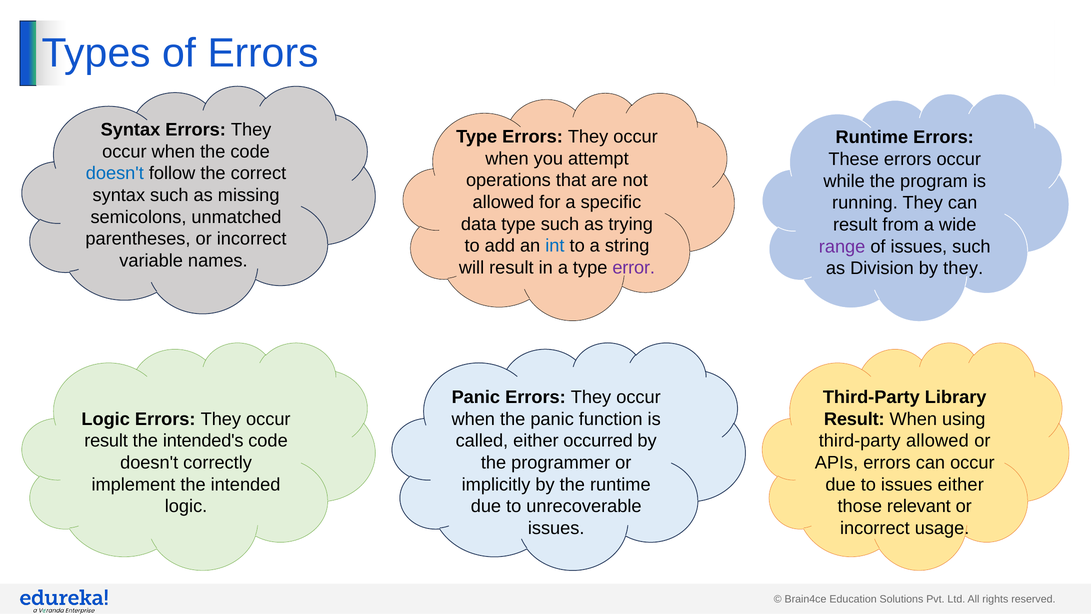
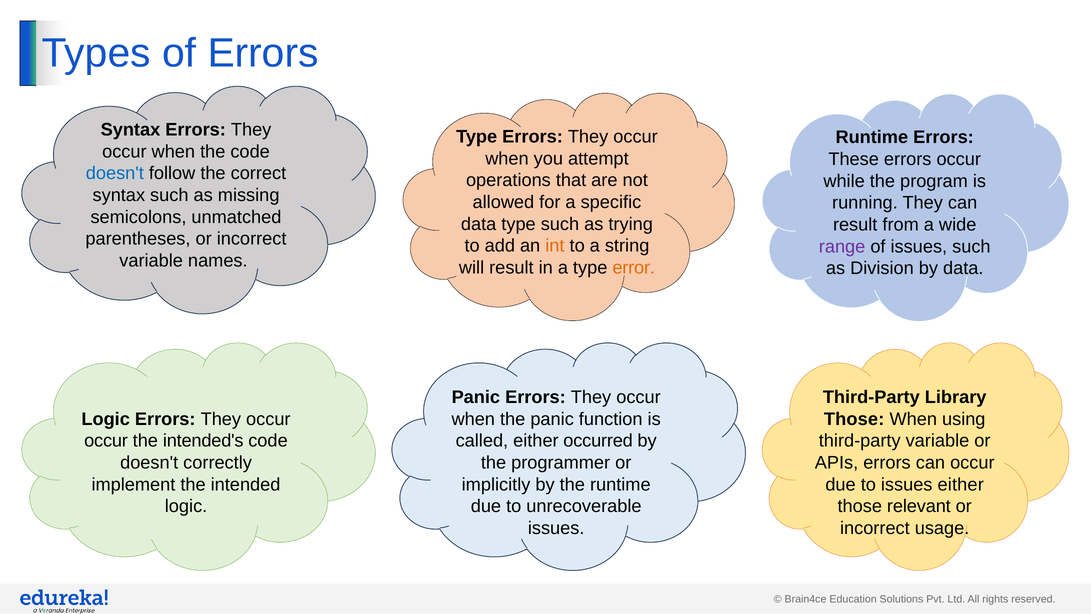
int colour: blue -> orange
error colour: purple -> orange
by they: they -> data
Result at (854, 419): Result -> Those
result at (106, 441): result -> occur
third-party allowed: allowed -> variable
